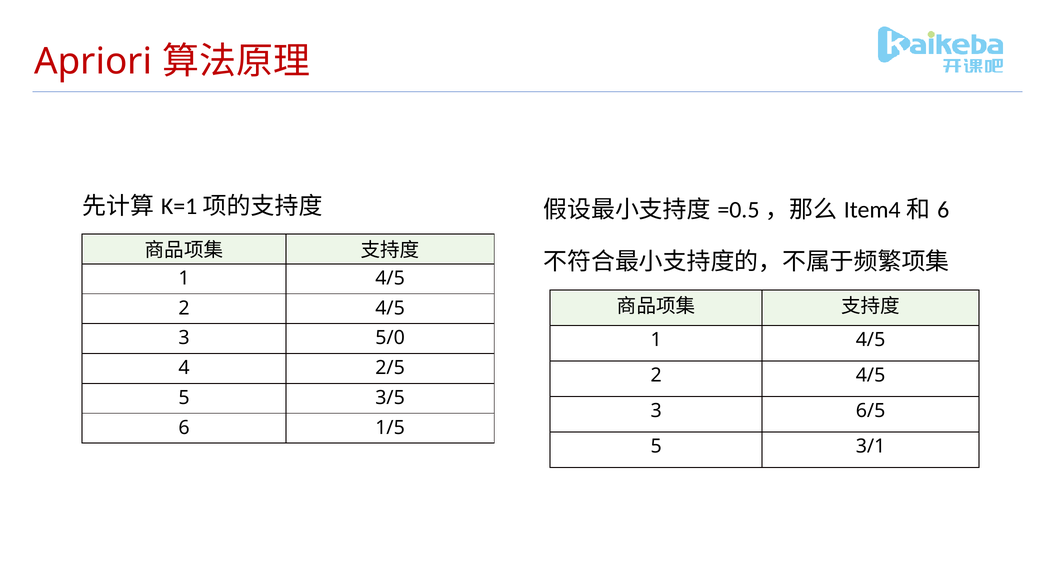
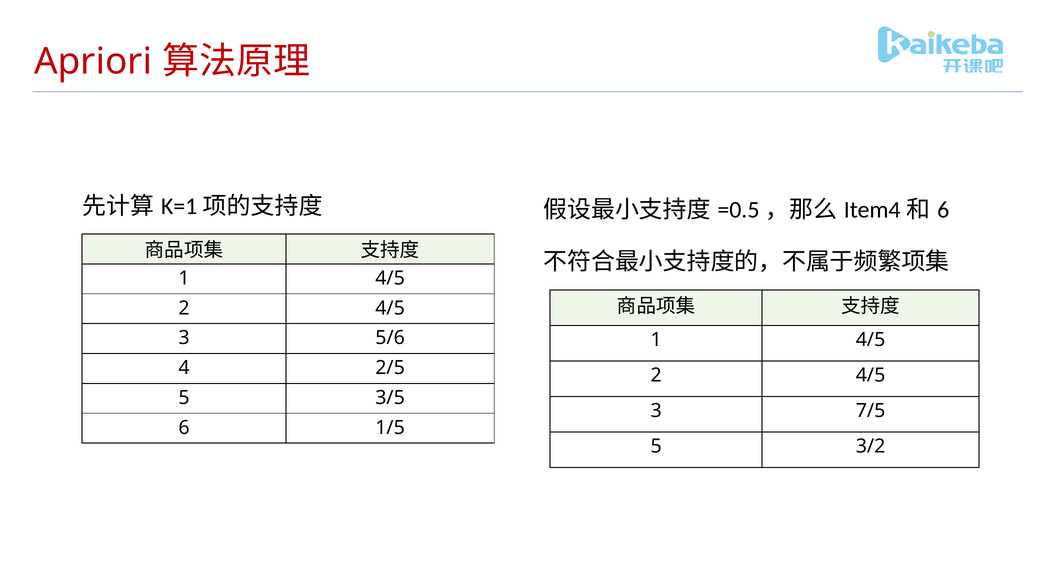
5/0: 5/0 -> 5/6
6/5: 6/5 -> 7/5
3/1: 3/1 -> 3/2
